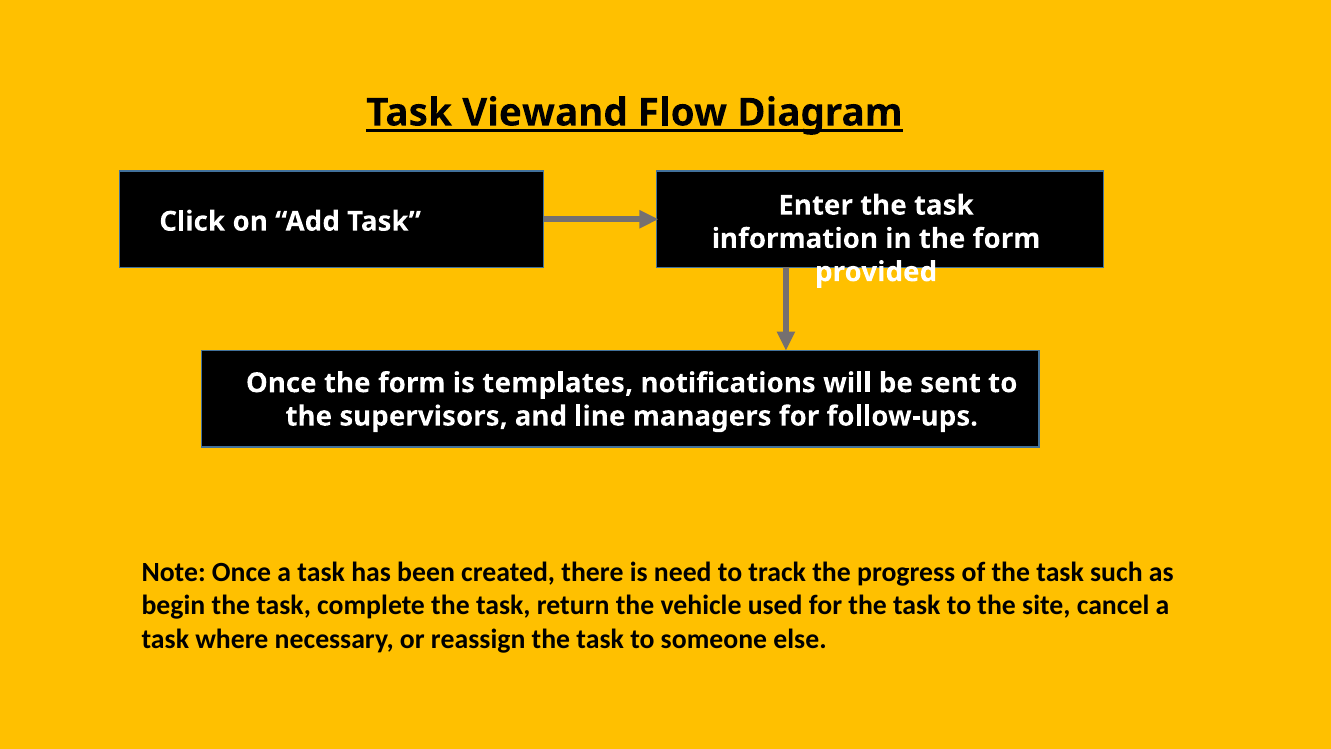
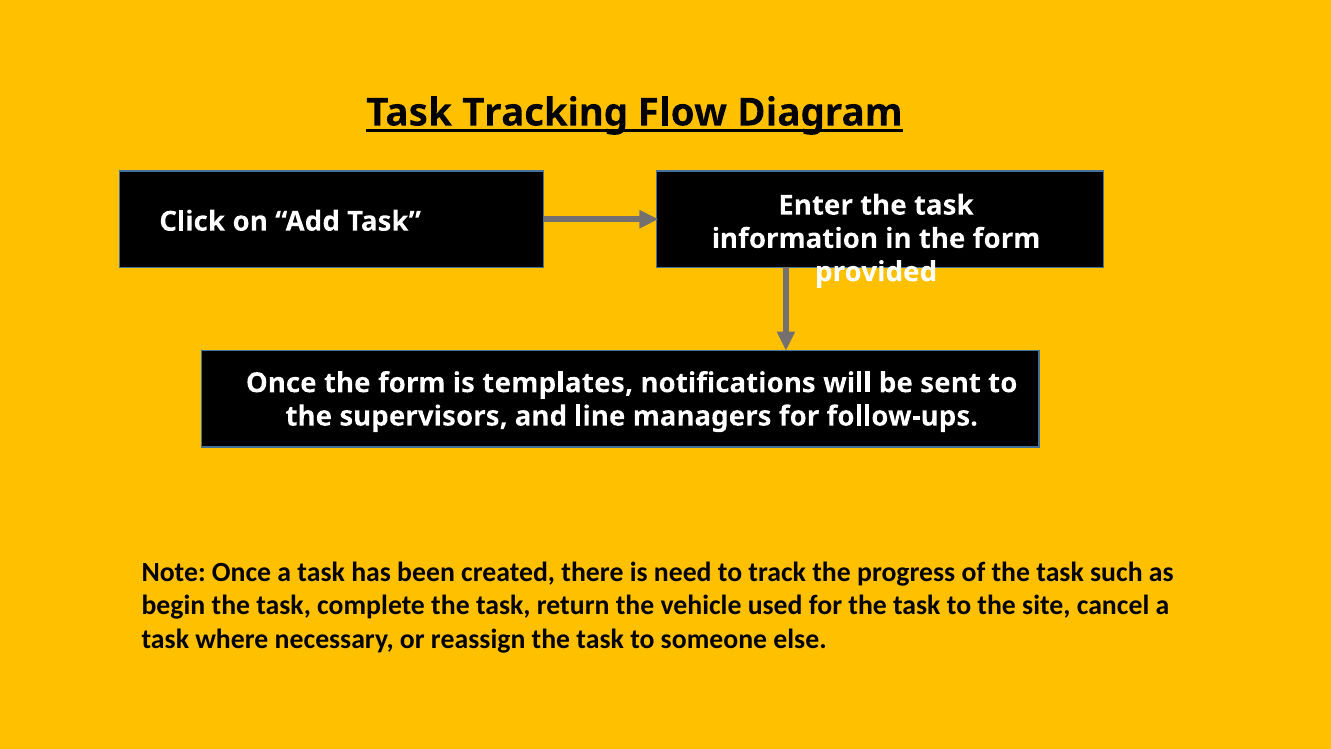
Viewand: Viewand -> Tracking
